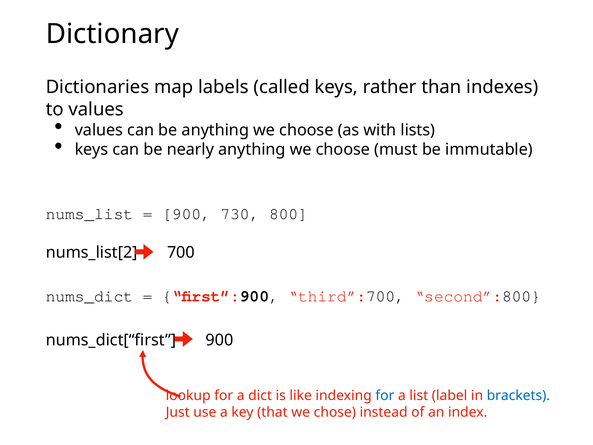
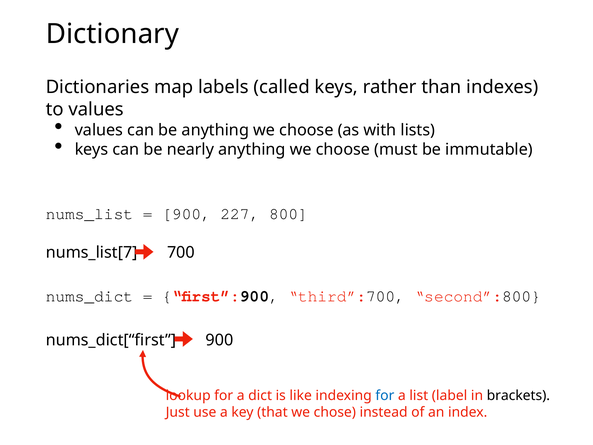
730: 730 -> 227
nums_list[2: nums_list[2 -> nums_list[7
brackets colour: blue -> black
